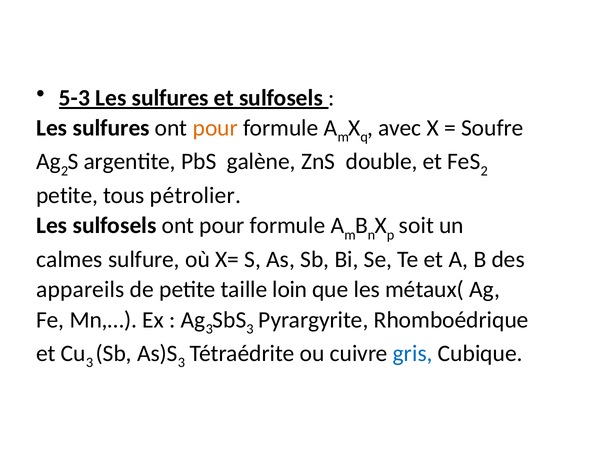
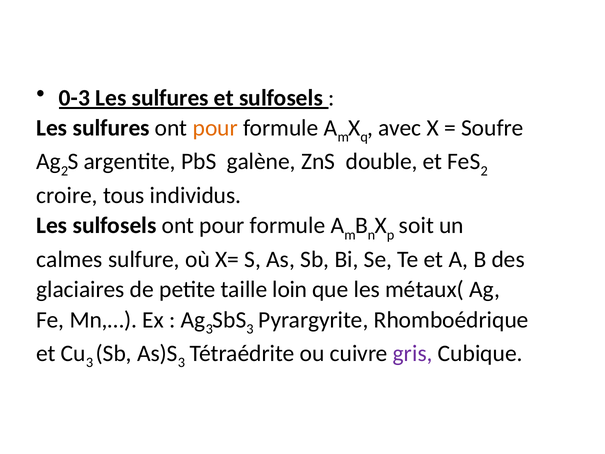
5-3: 5-3 -> 0-3
petite at (67, 195): petite -> croire
pétrolier: pétrolier -> individus
appareils: appareils -> glaciaires
gris colour: blue -> purple
